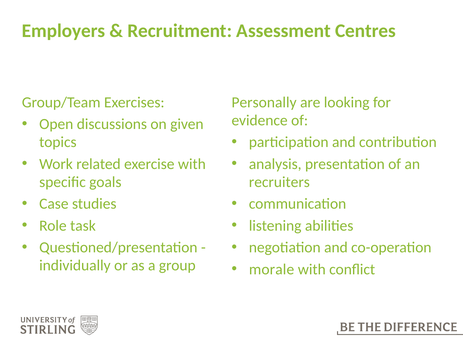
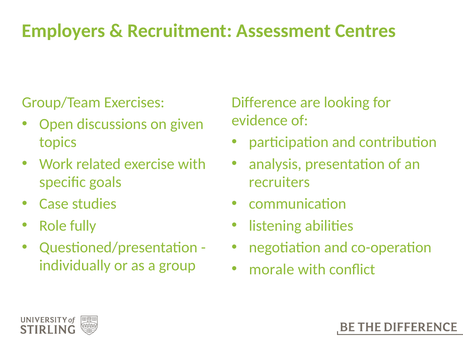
Personally: Personally -> Difference
task: task -> fully
